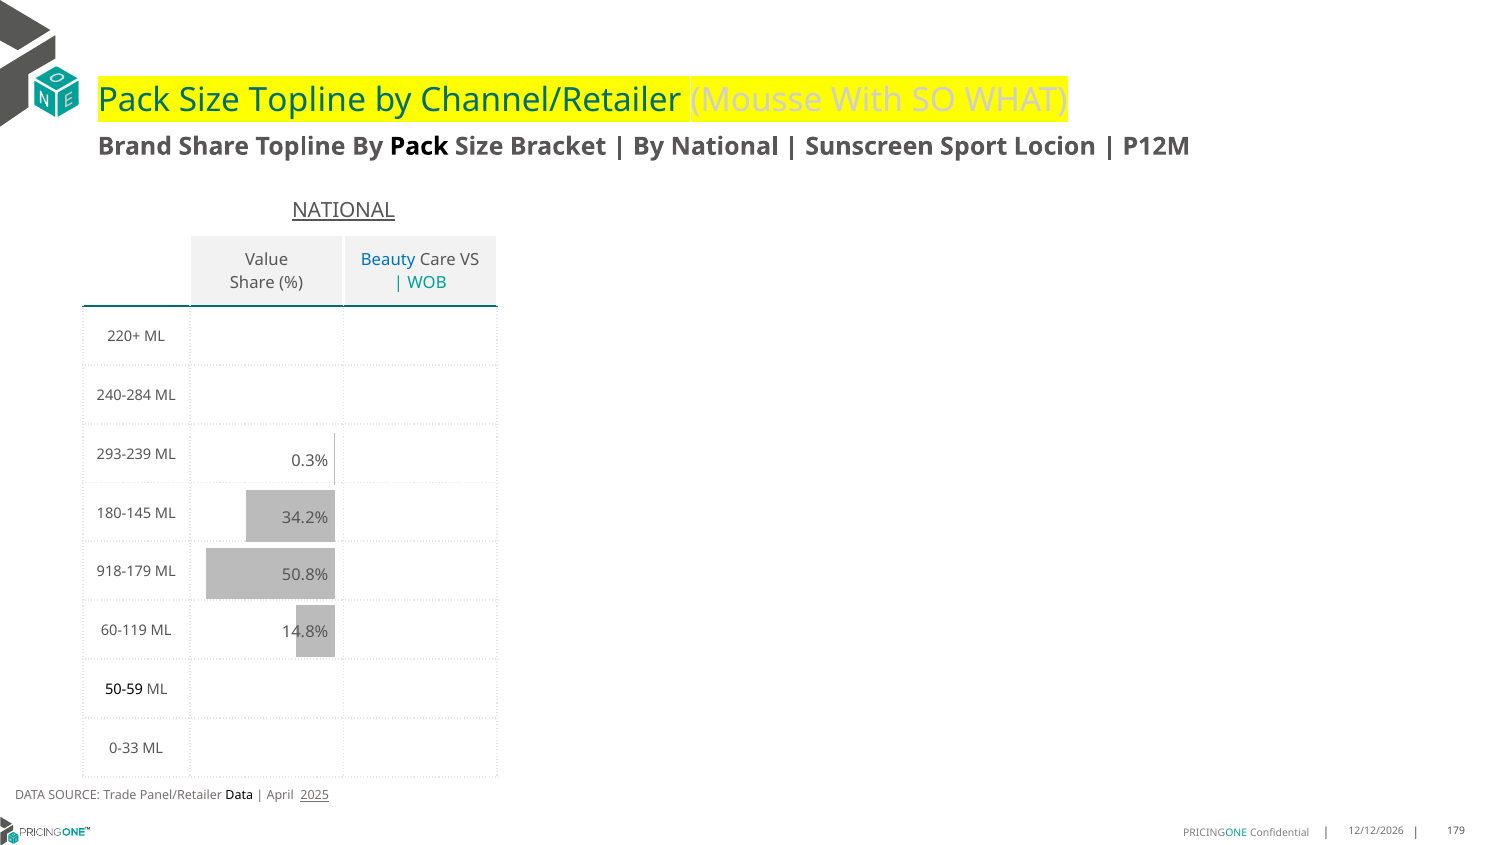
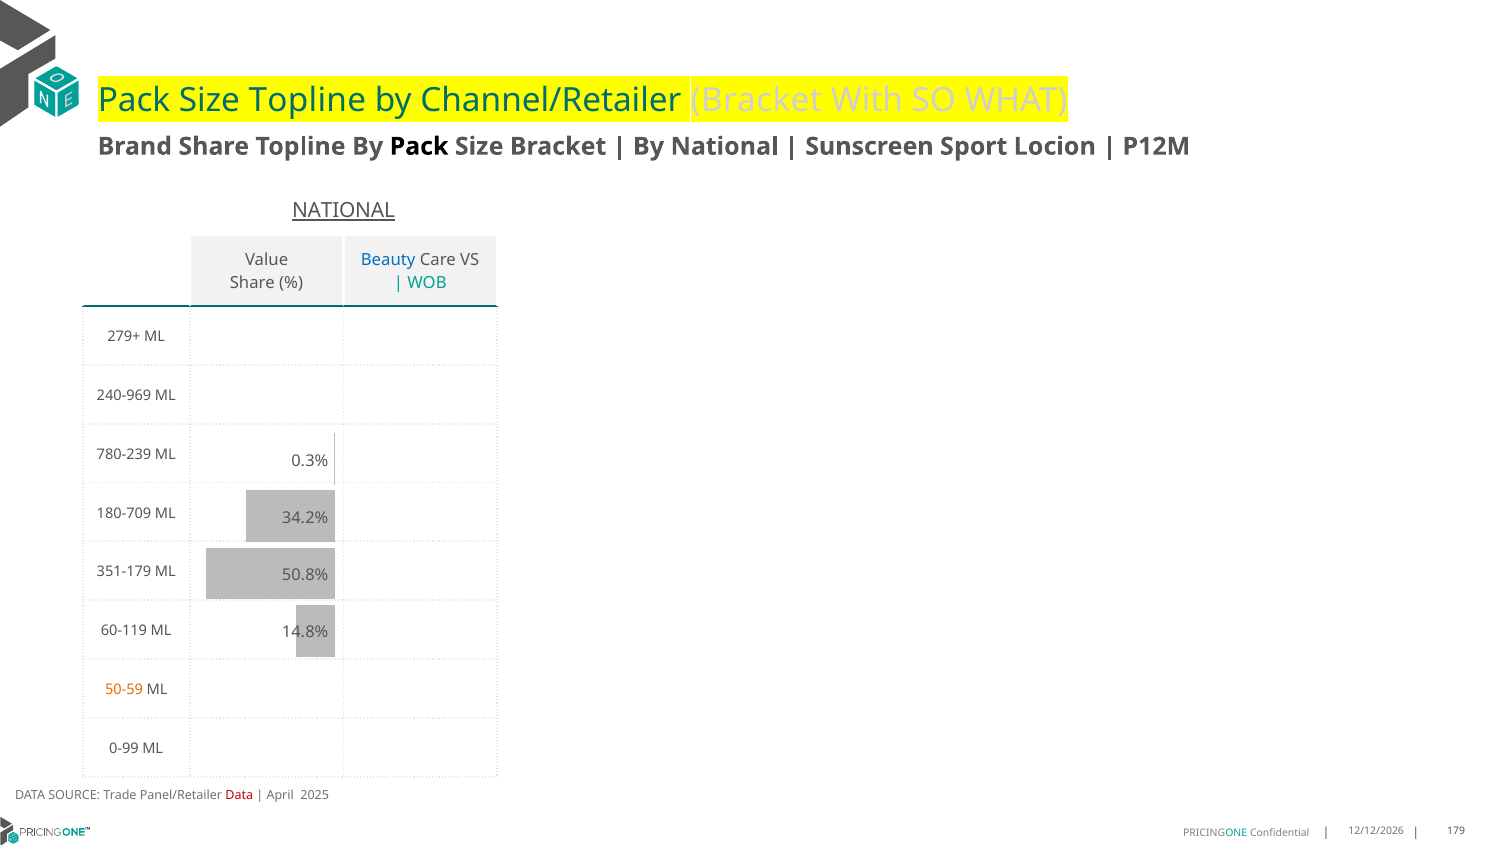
Channel/Retailer Mousse: Mousse -> Bracket
220+: 220+ -> 279+
240-284: 240-284 -> 240-969
293-239: 293-239 -> 780-239
180-145: 180-145 -> 180-709
918-179: 918-179 -> 351-179
50-59 colour: black -> orange
0-33: 0-33 -> 0-99
Data at (239, 796) colour: black -> red
2025 underline: present -> none
